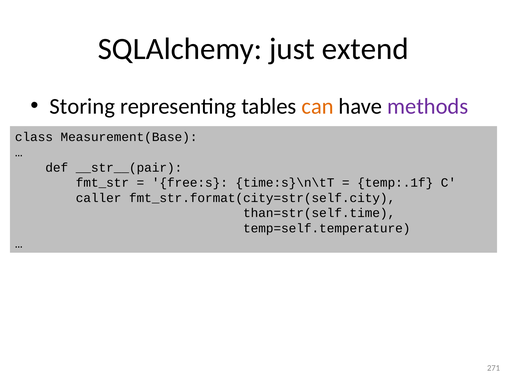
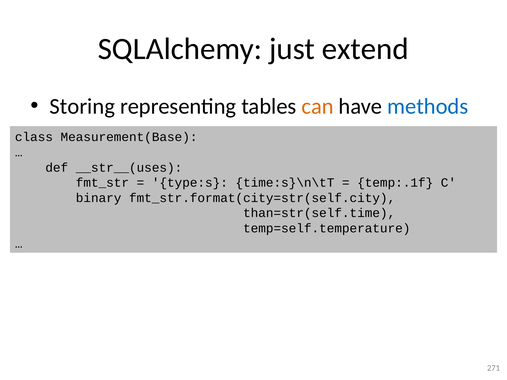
methods colour: purple -> blue
__str__(pair: __str__(pair -> __str__(uses
free:s: free:s -> type:s
caller: caller -> binary
